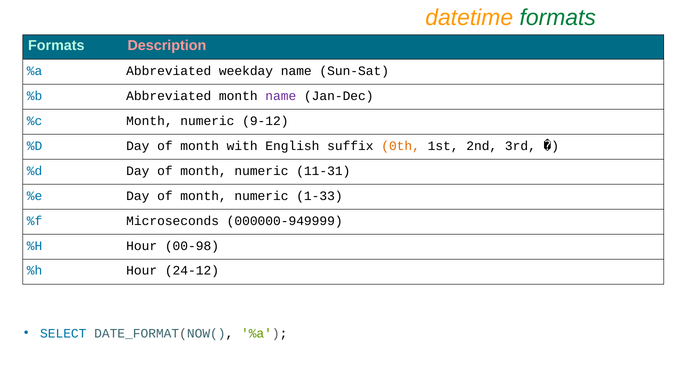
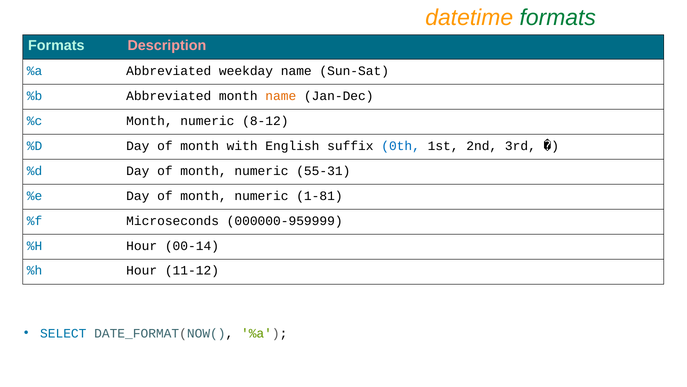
name at (281, 96) colour: purple -> orange
9-12: 9-12 -> 8-12
0th colour: orange -> blue
11-31: 11-31 -> 55-31
1-33: 1-33 -> 1-81
000000-949999: 000000-949999 -> 000000-959999
00-98: 00-98 -> 00-14
24-12: 24-12 -> 11-12
